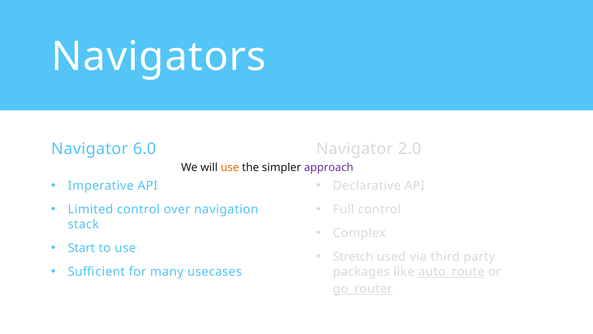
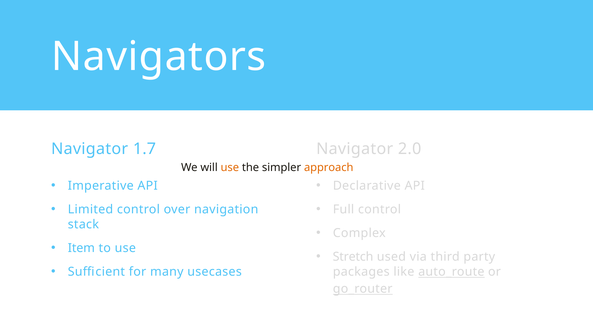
6.0: 6.0 -> 1.7
approach colour: purple -> orange
Start: Start -> Item
